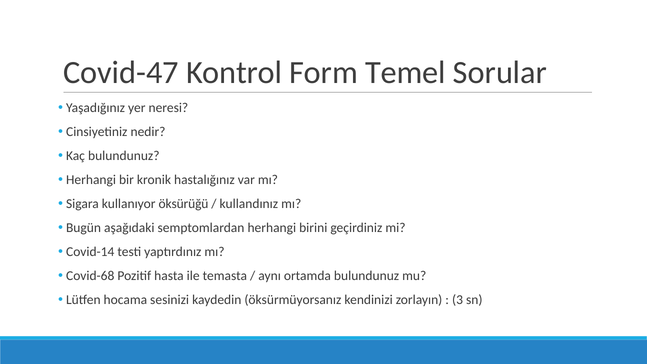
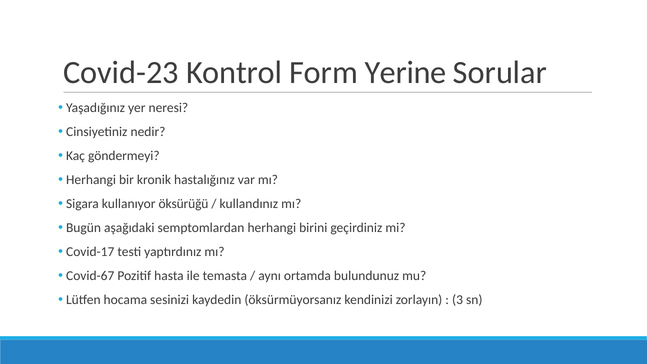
Covid-47: Covid-47 -> Covid-23
Temel: Temel -> Yerine
Kaç bulundunuz: bulundunuz -> göndermeyi
Covid-14: Covid-14 -> Covid-17
Covid-68: Covid-68 -> Covid-67
